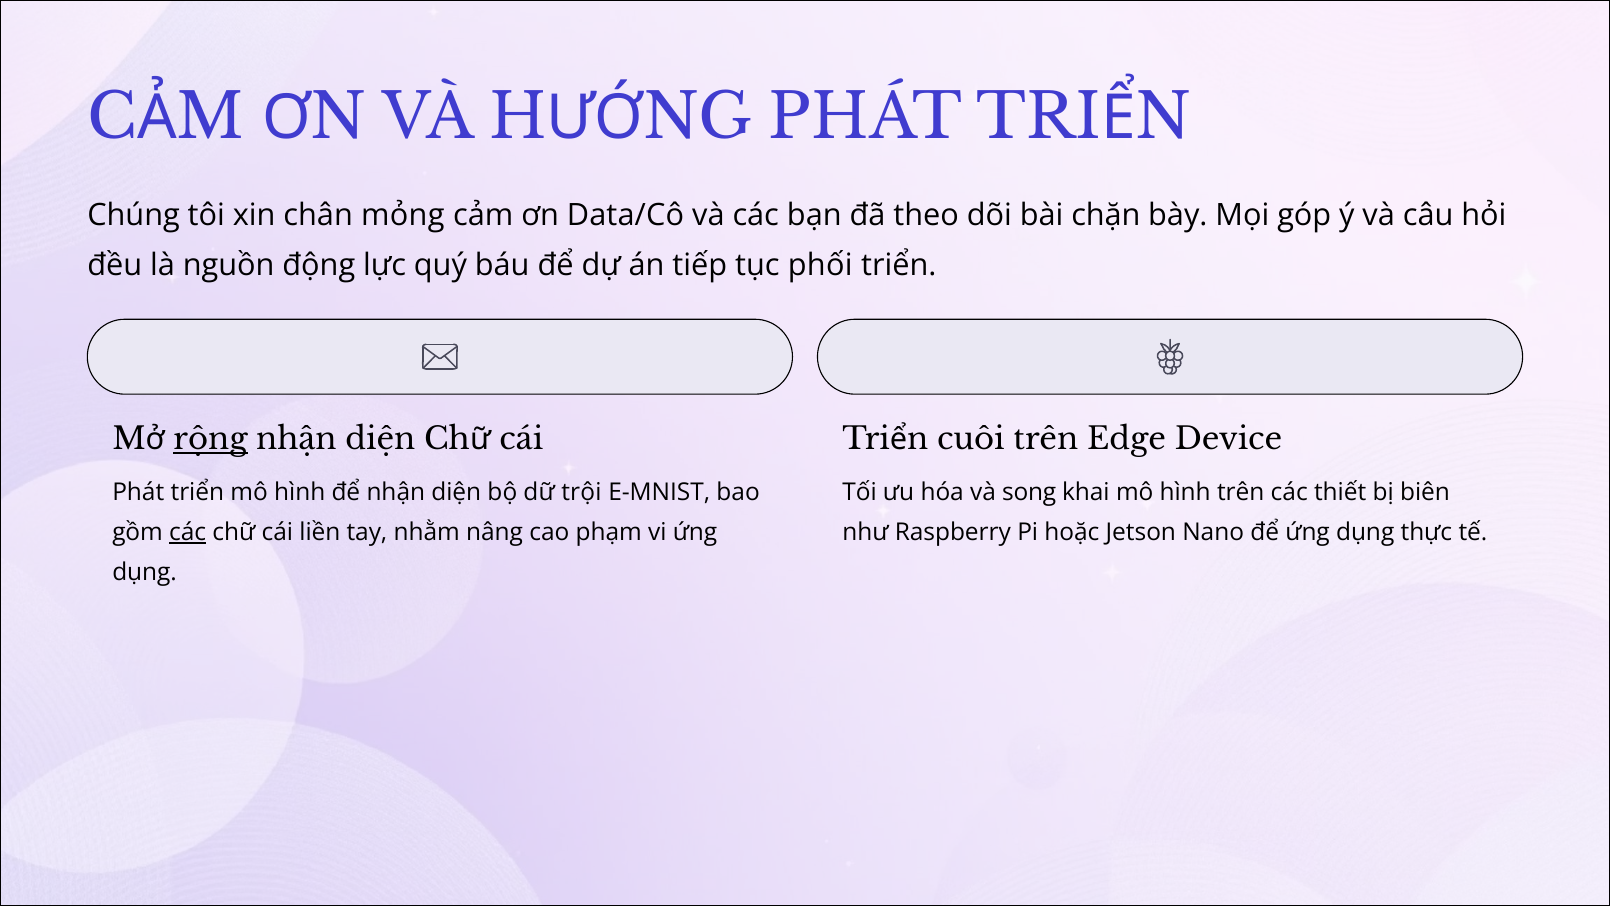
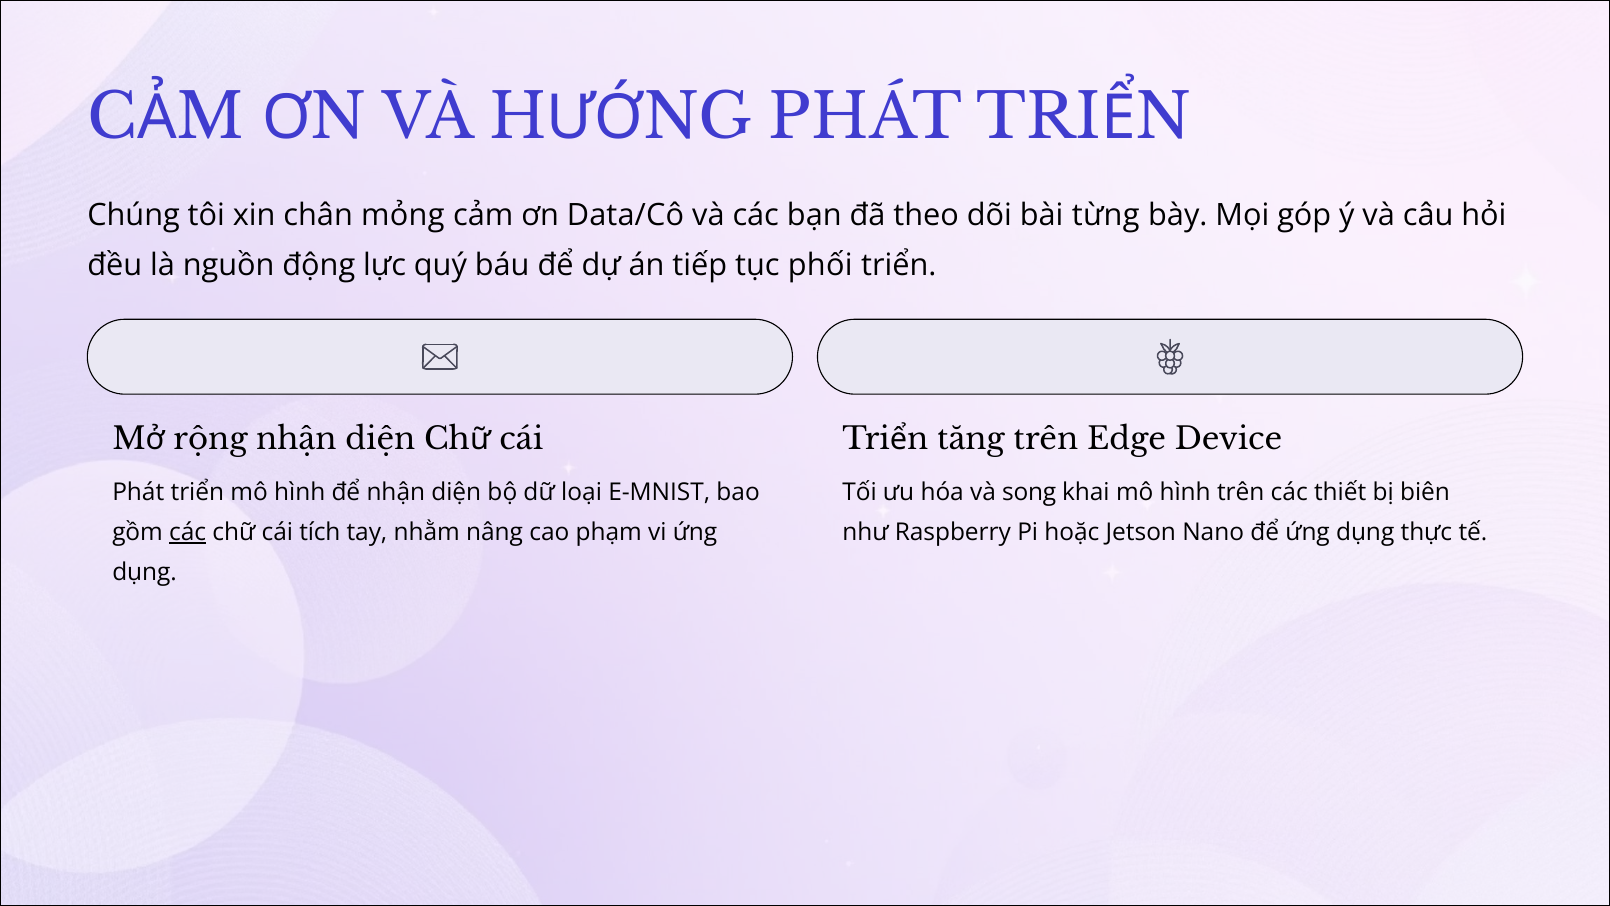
chặn: chặn -> từng
rộng underline: present -> none
cuối: cuối -> tăng
trội: trội -> loại
liền: liền -> tích
